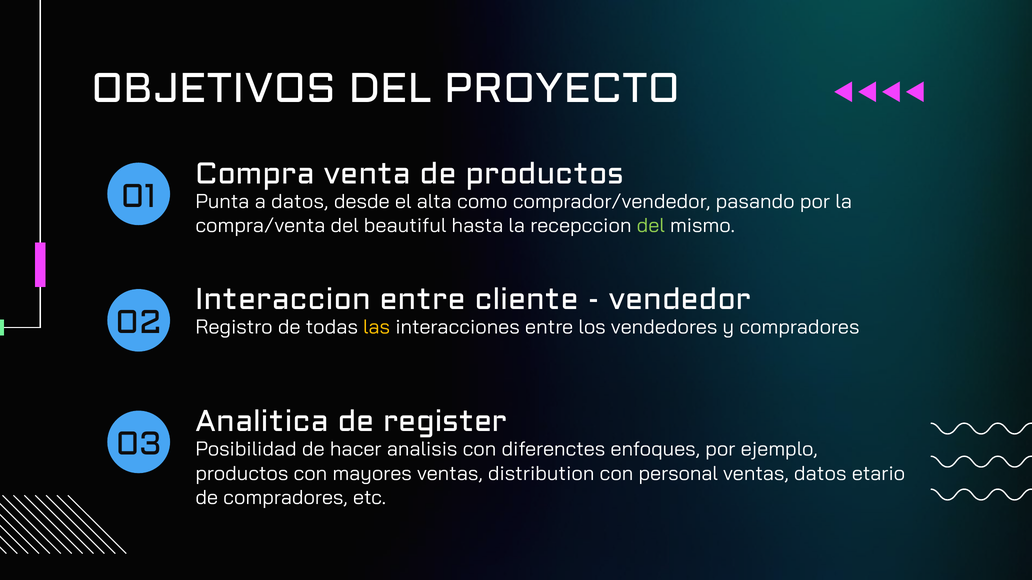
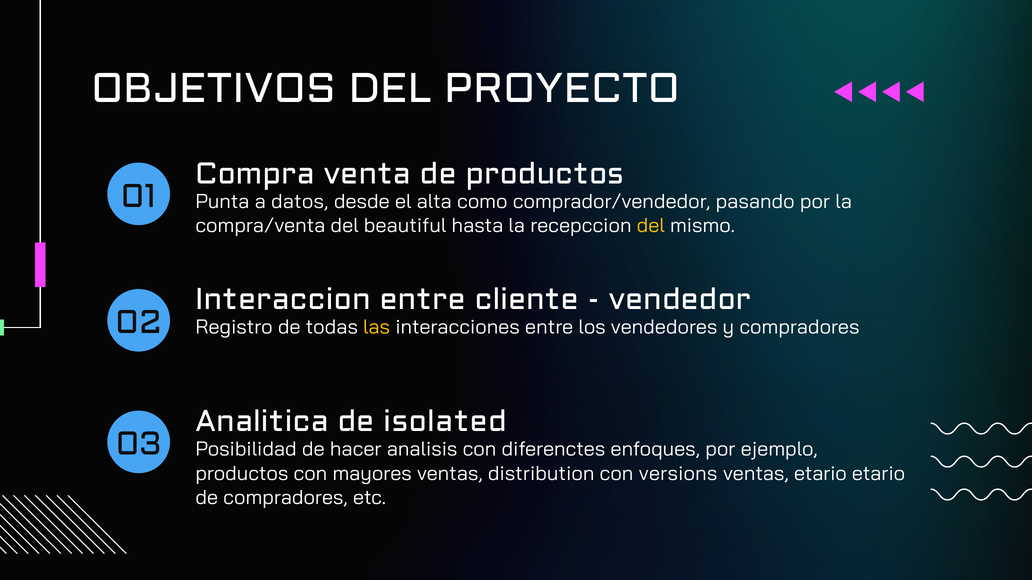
del at (651, 226) colour: light green -> yellow
register: register -> isolated
personal: personal -> versions
ventas datos: datos -> etario
